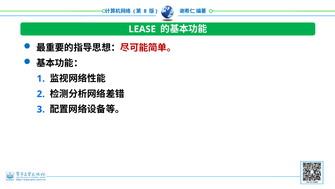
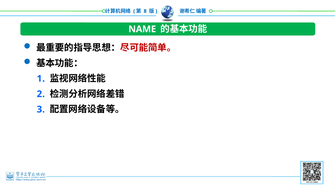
LEASE: LEASE -> NAME
